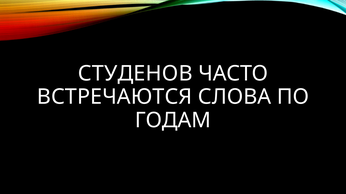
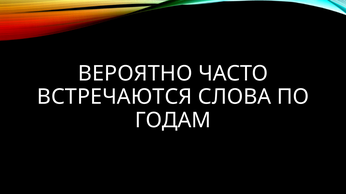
СТУДЕНОВ: СТУДЕНОВ -> ВЕРОЯТНО
